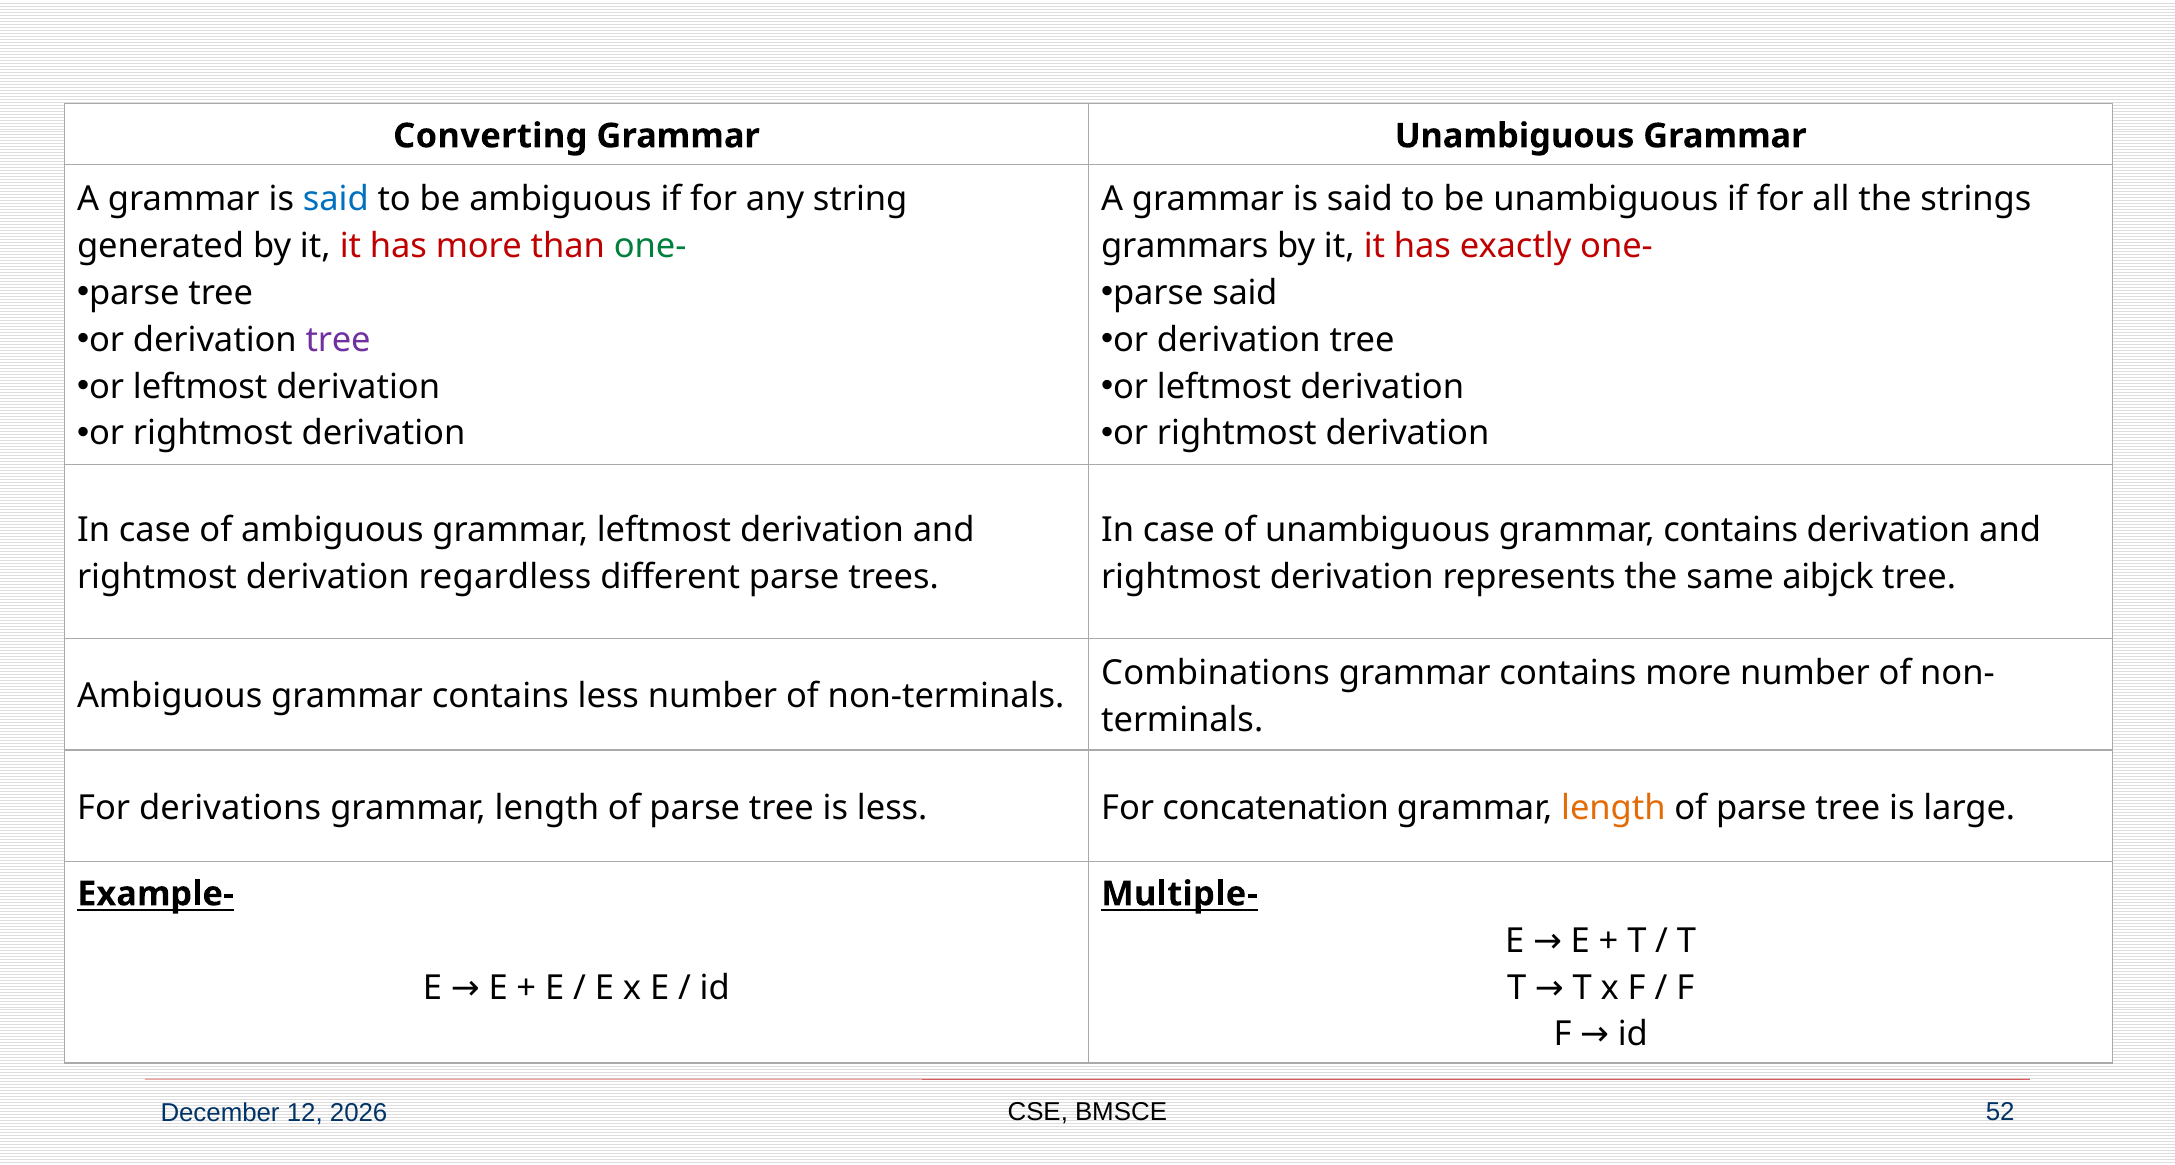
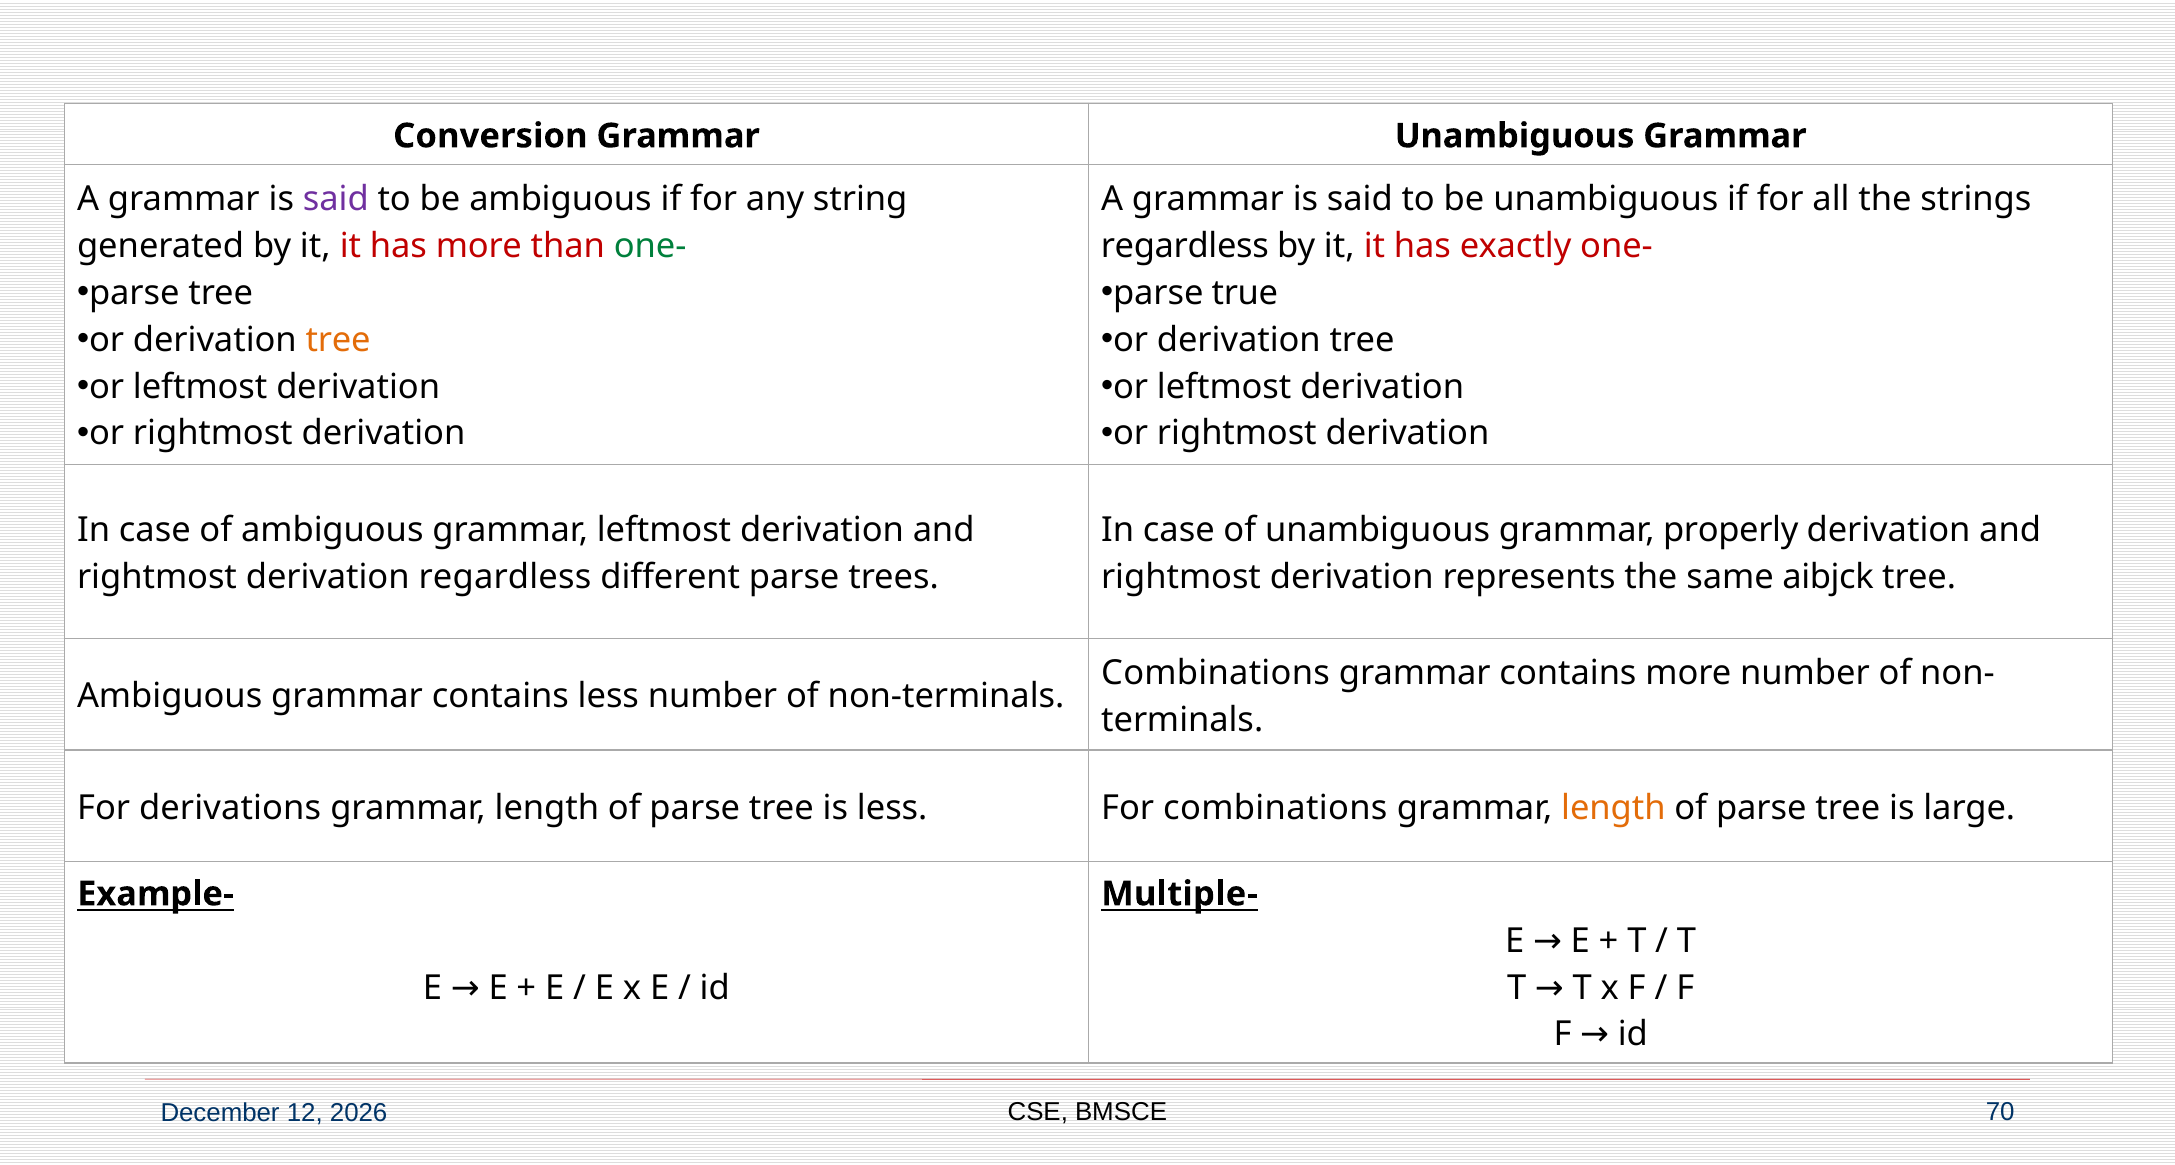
Converting: Converting -> Conversion
said at (336, 199) colour: blue -> purple
grammars at (1185, 246): grammars -> regardless
parse said: said -> true
tree at (338, 340) colour: purple -> orange
unambiguous grammar contains: contains -> properly
For concatenation: concatenation -> combinations
52: 52 -> 70
